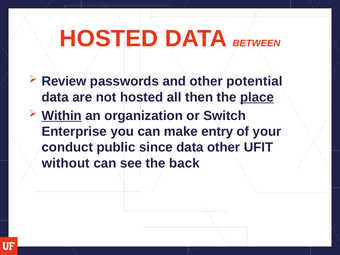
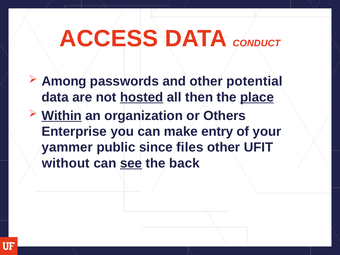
HOSTED at (109, 38): HOSTED -> ACCESS
BETWEEN: BETWEEN -> CONDUCT
Review: Review -> Among
hosted at (142, 97) underline: none -> present
Switch: Switch -> Others
conduct: conduct -> yammer
since data: data -> files
see underline: none -> present
